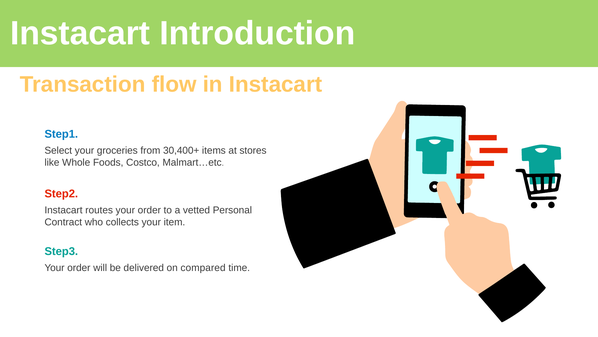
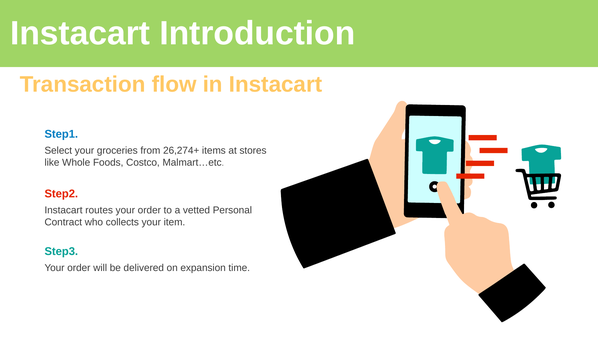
30,400+: 30,400+ -> 26,274+
compared: compared -> expansion
